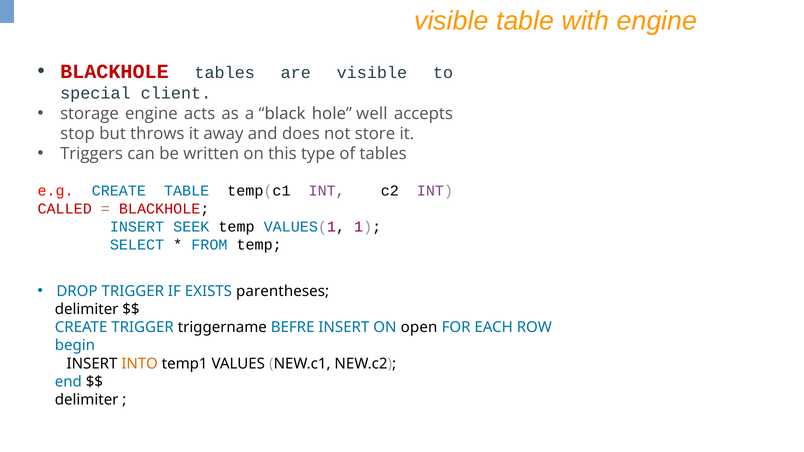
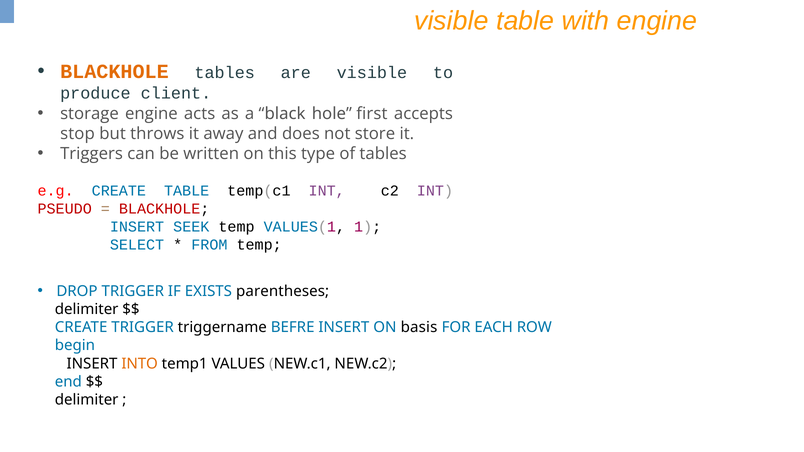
BLACKHOLE at (114, 72) colour: red -> orange
special: special -> produce
well: well -> first
CALLED: CALLED -> PSEUDO
open: open -> basis
